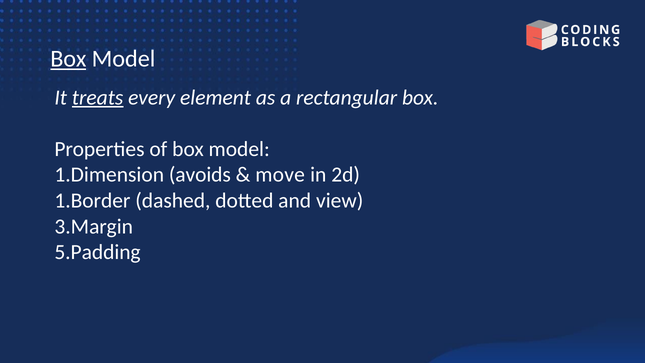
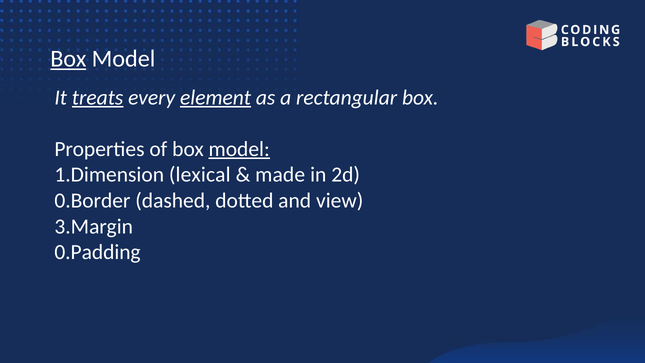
element underline: none -> present
model at (239, 149) underline: none -> present
avoids: avoids -> lexical
move: move -> made
1.Border: 1.Border -> 0.Border
5.Padding: 5.Padding -> 0.Padding
